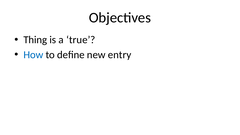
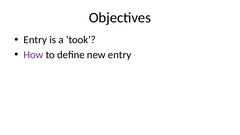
Thing at (35, 40): Thing -> Entry
true: true -> took
How colour: blue -> purple
